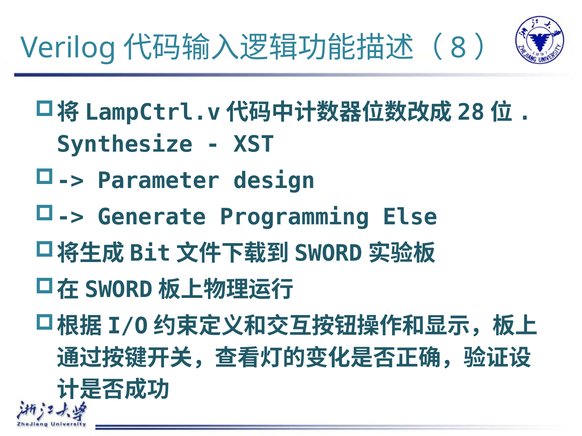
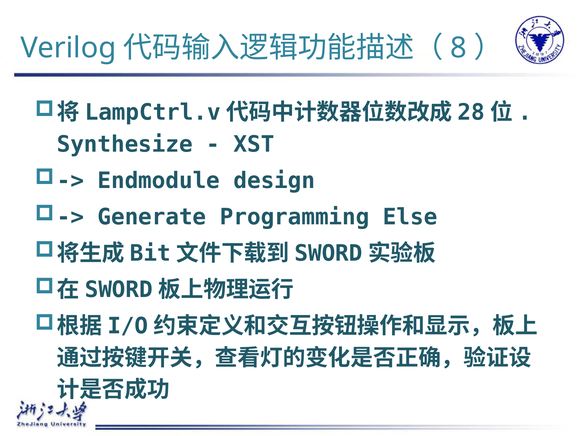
Parameter: Parameter -> Endmodule
